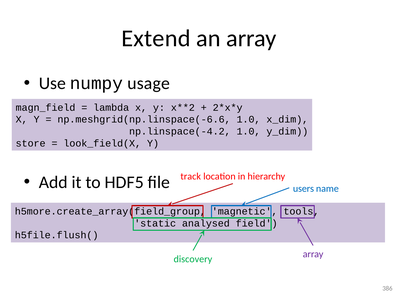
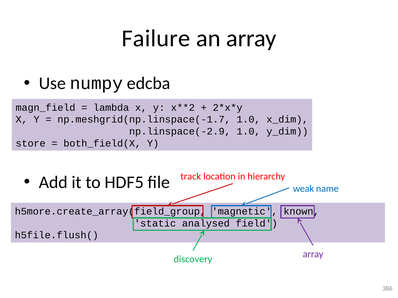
Extend: Extend -> Failure
usage: usage -> edcba
np.meshgrid(np.linspace(-6.6: np.meshgrid(np.linspace(-6.6 -> np.meshgrid(np.linspace(-1.7
np.linspace(-4.2: np.linspace(-4.2 -> np.linspace(-2.9
look_field(X: look_field(X -> both_field(X
users: users -> weak
tools: tools -> known
